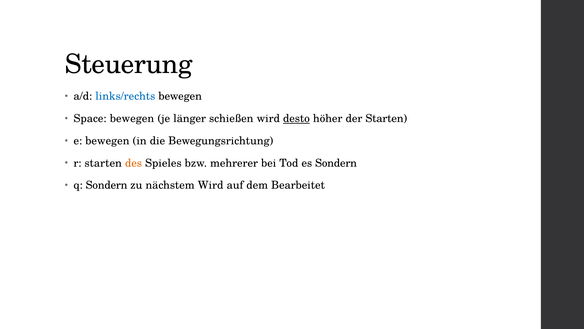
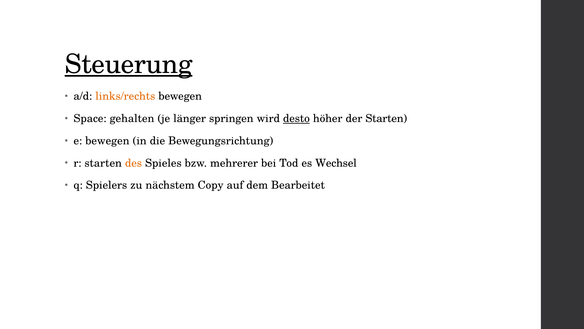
Steuerung underline: none -> present
links/rechts colour: blue -> orange
Space bewegen: bewegen -> gehalten
schießen: schießen -> springen
es Sondern: Sondern -> Wechsel
q Sondern: Sondern -> Spielers
nächstem Wird: Wird -> Copy
